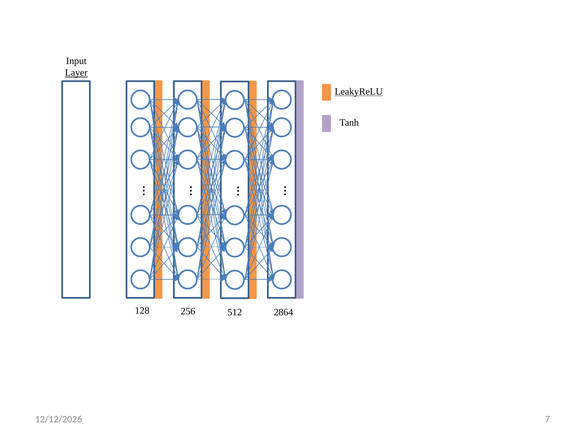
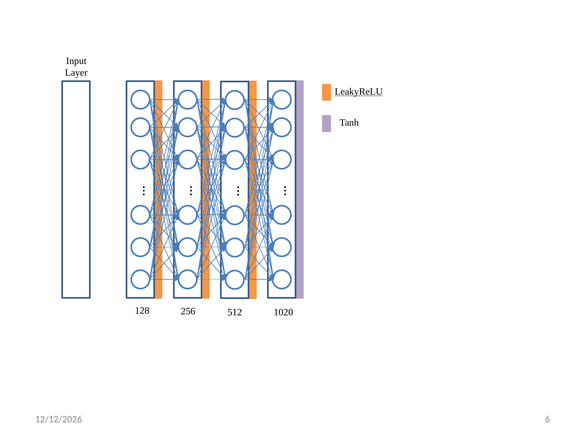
Layer underline: present -> none
2864: 2864 -> 1020
7: 7 -> 6
